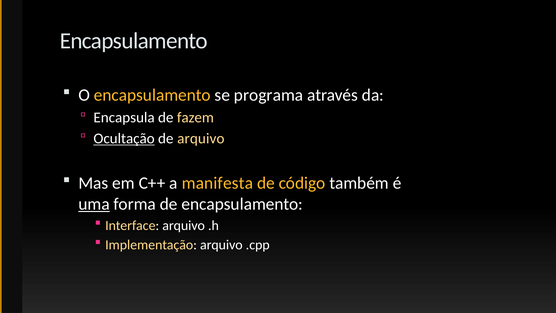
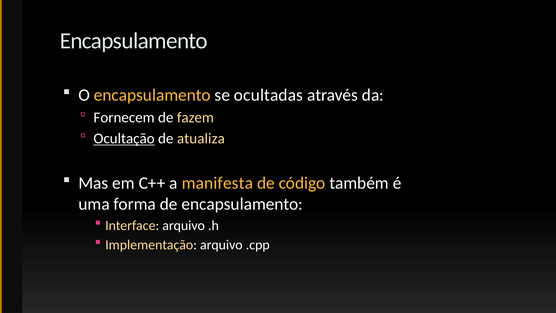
programa: programa -> ocultadas
Encapsula: Encapsula -> Fornecem
de arquivo: arquivo -> atualiza
uma underline: present -> none
